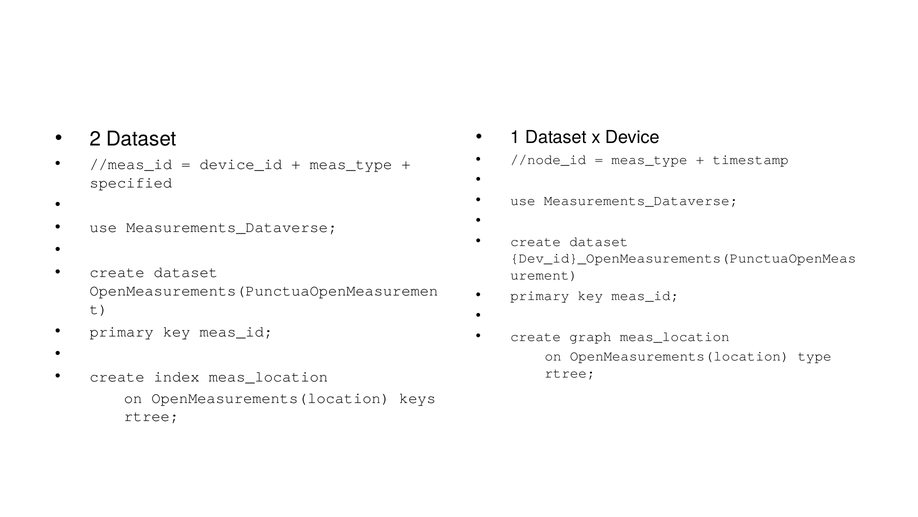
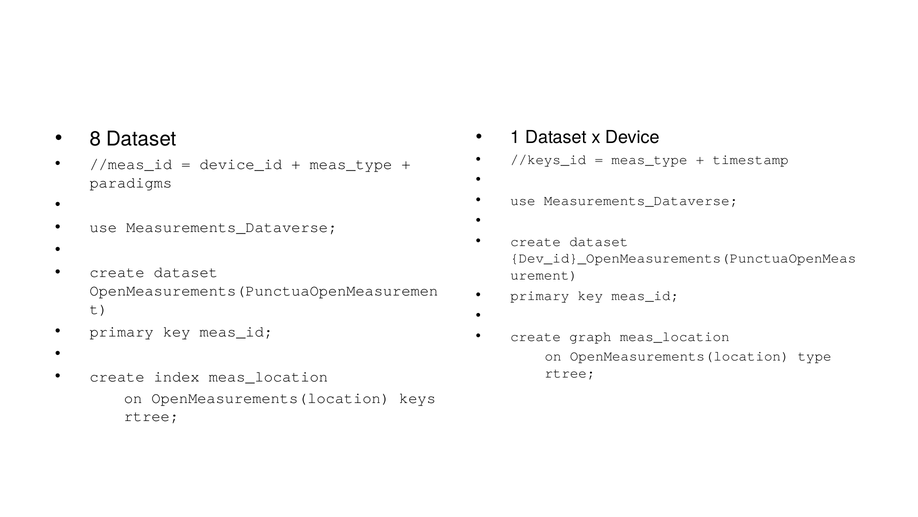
2: 2 -> 8
//node_id: //node_id -> //keys_id
specified: specified -> paradigms
